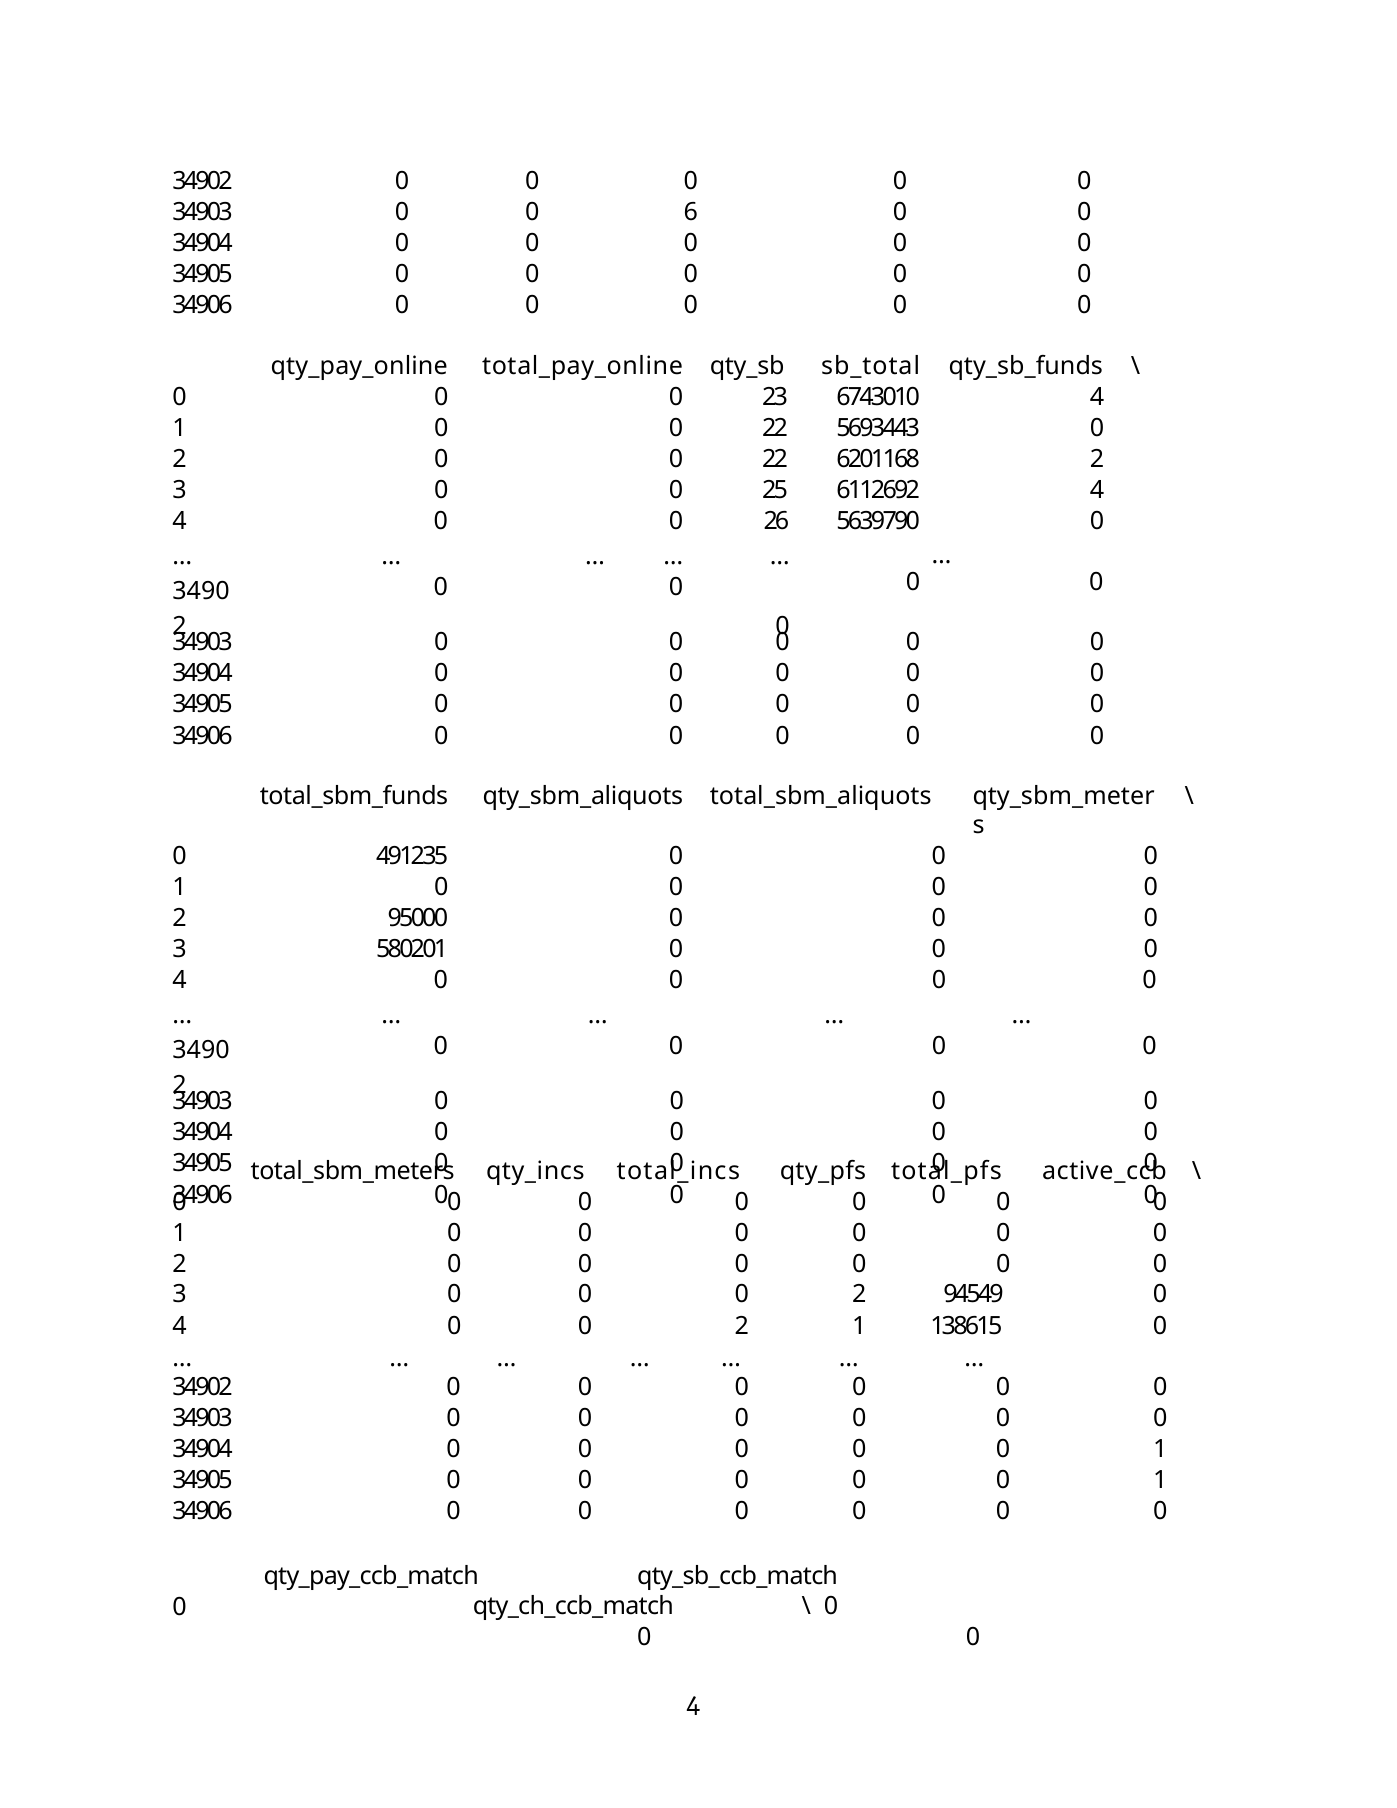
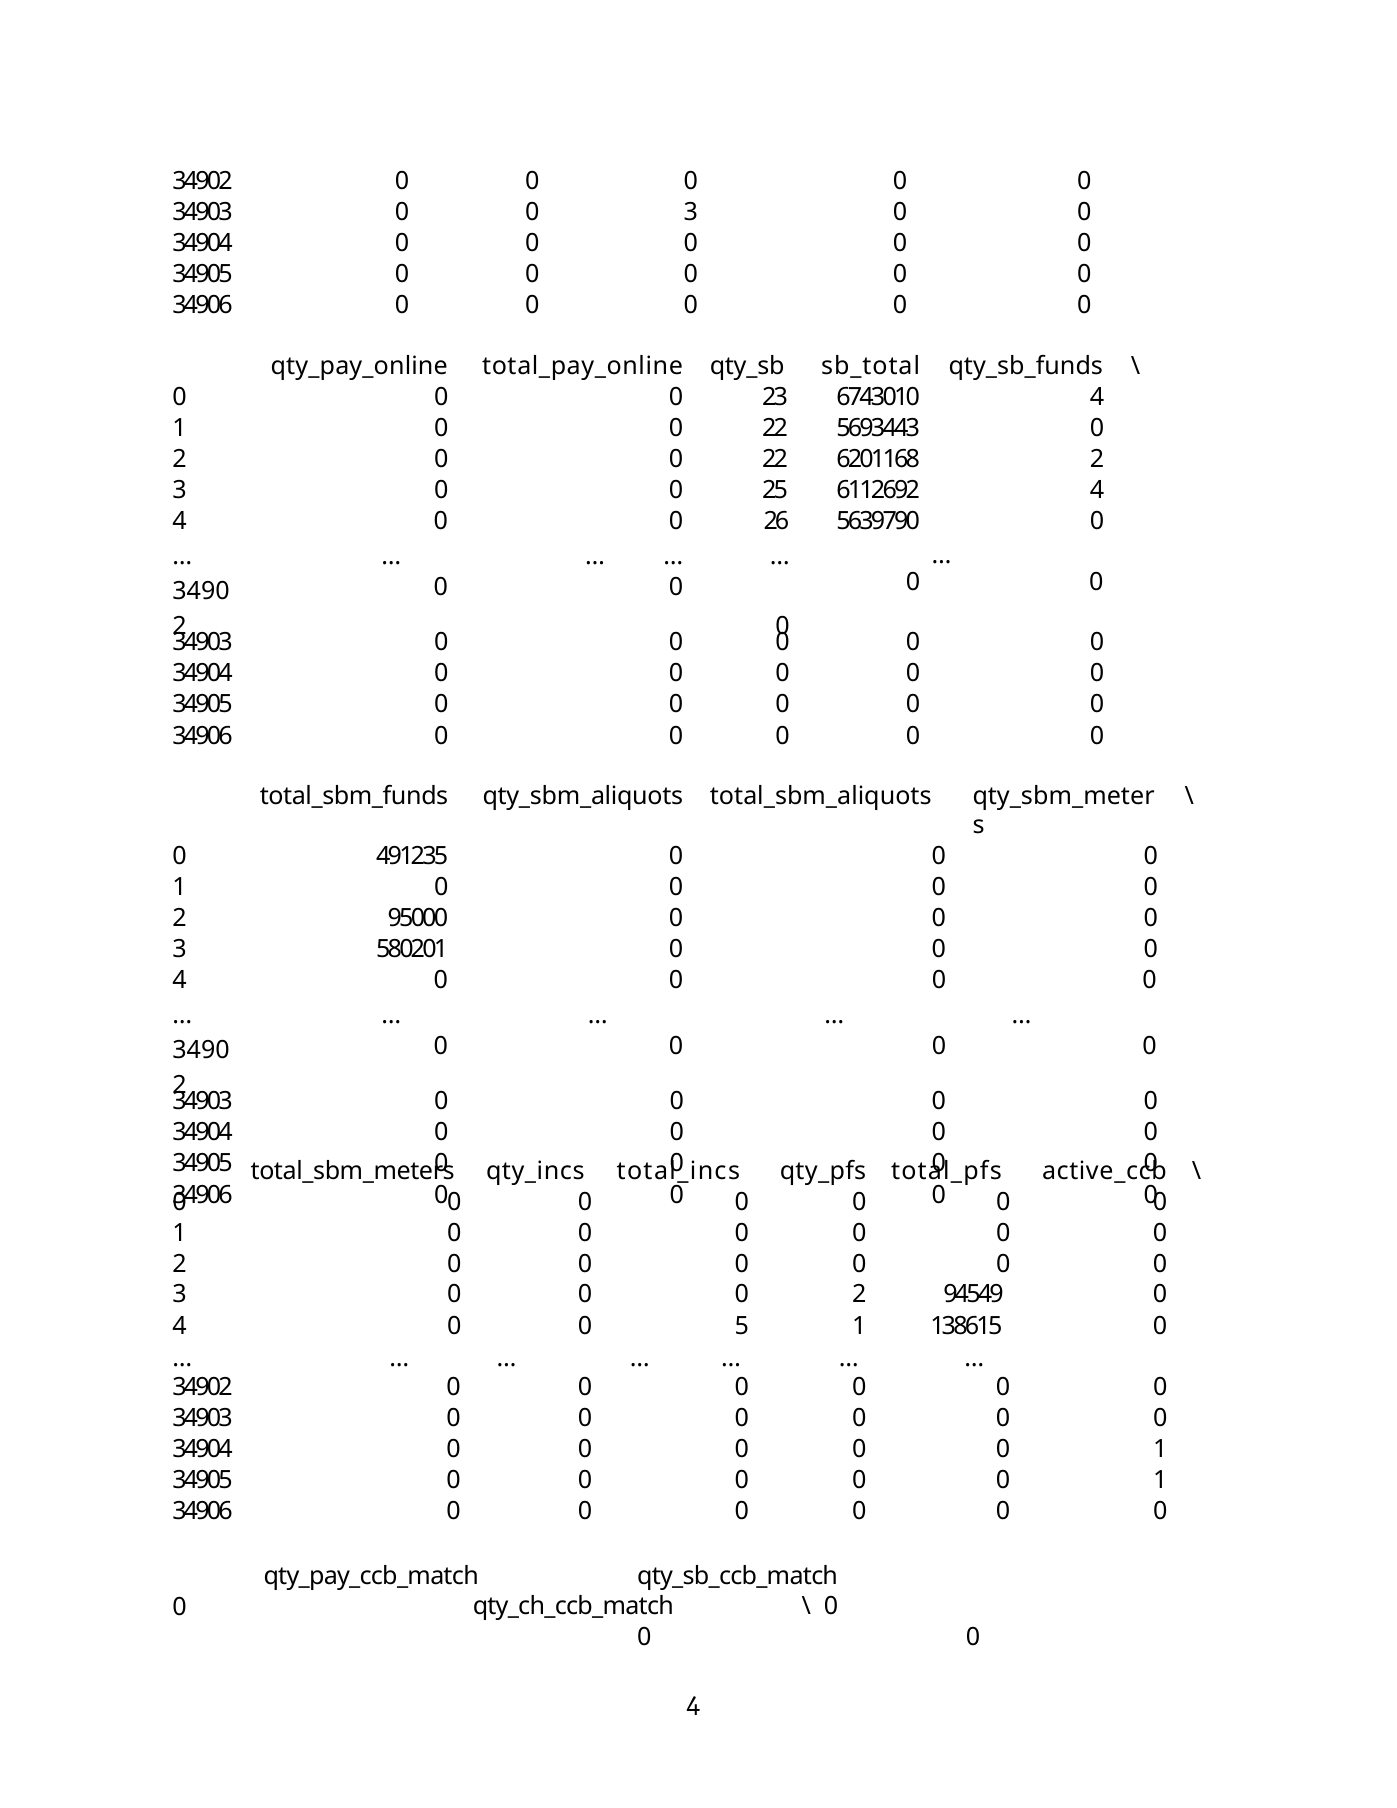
34903 0 0 6: 6 -> 3
4 0 0 2: 2 -> 5
